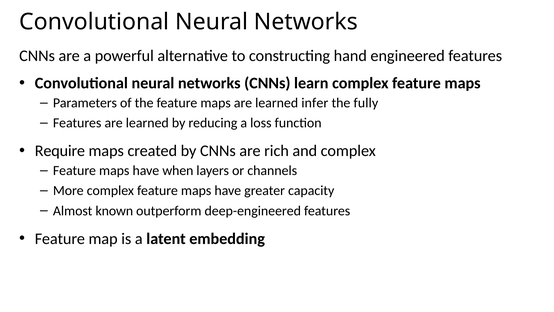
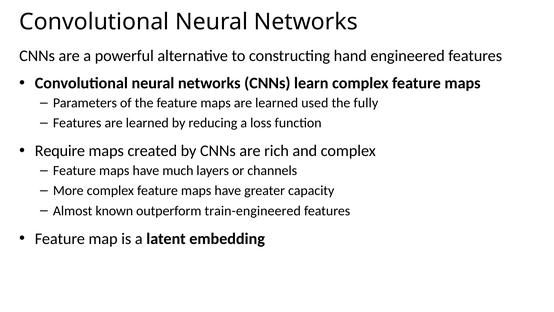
infer: infer -> used
when: when -> much
deep-engineered: deep-engineered -> train-engineered
